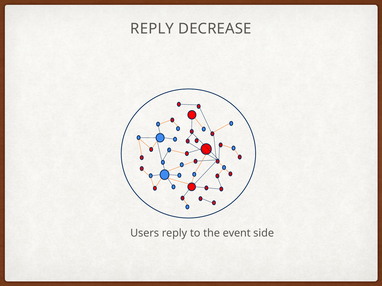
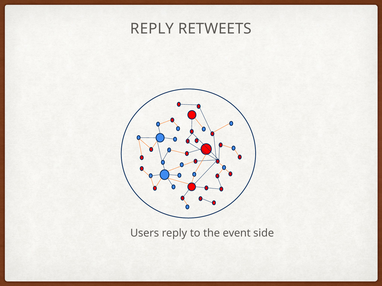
DECREASE: DECREASE -> RETWEETS
